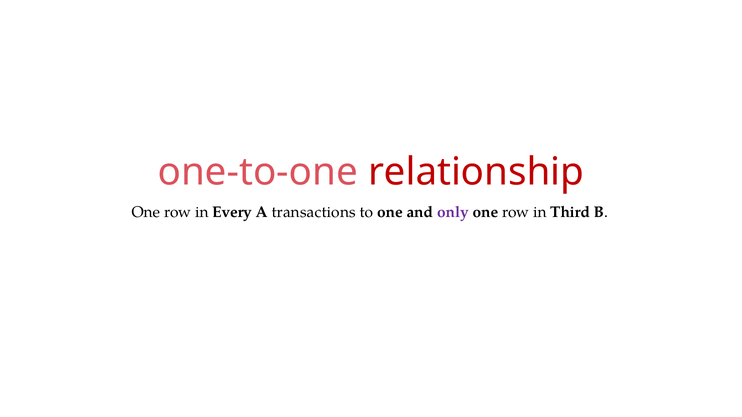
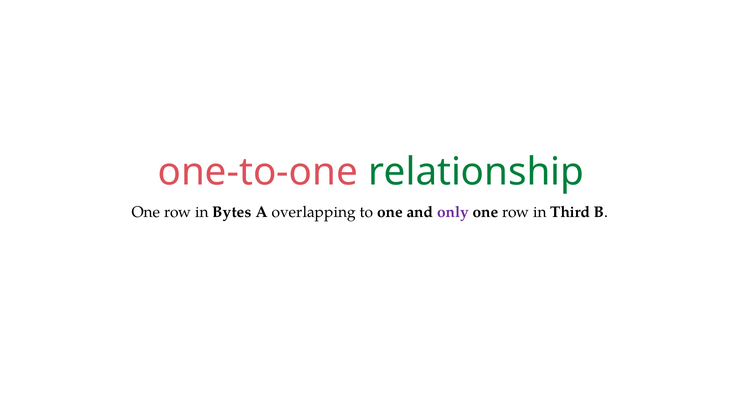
relationship colour: red -> green
Every: Every -> Bytes
transactions: transactions -> overlapping
